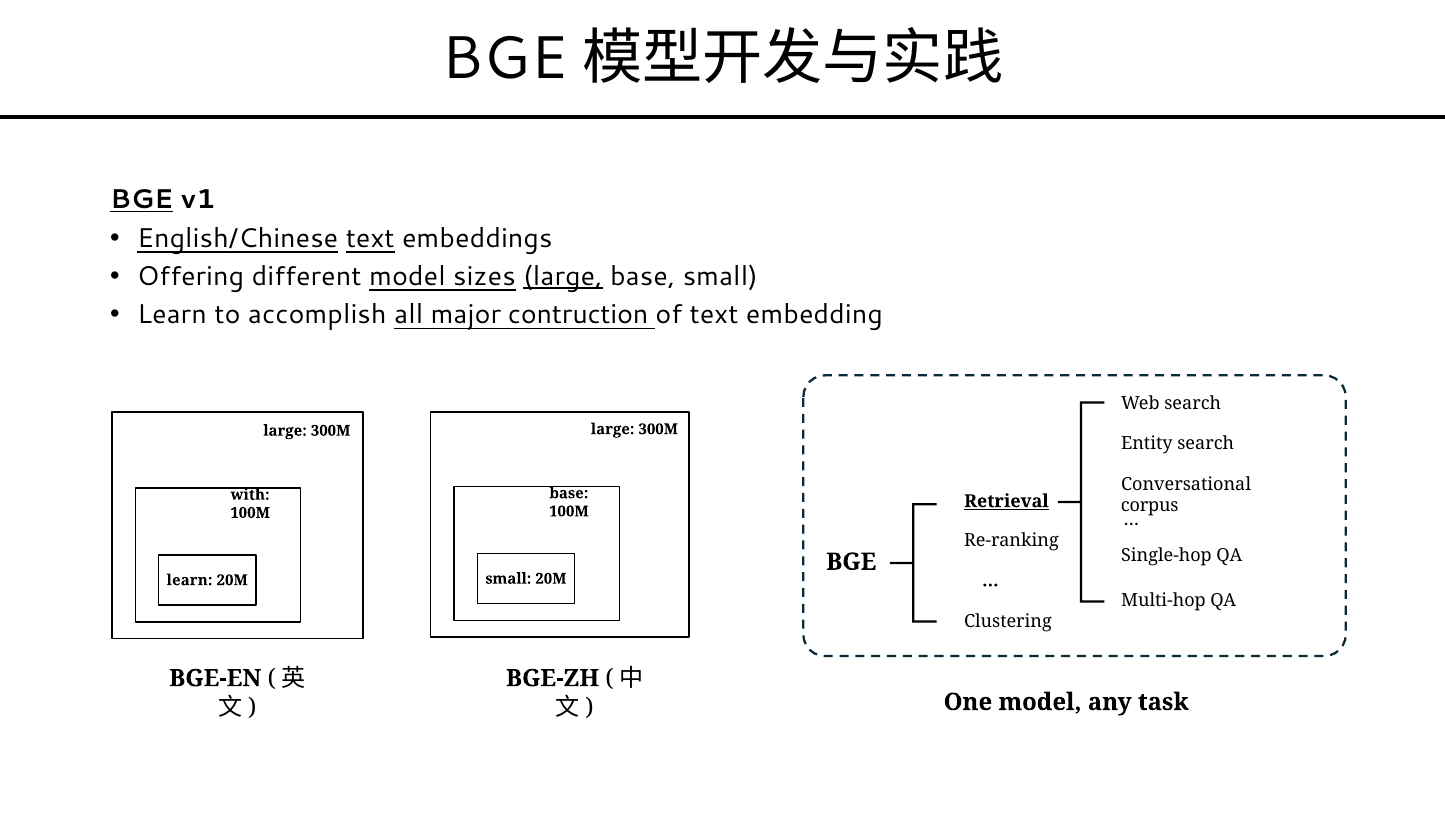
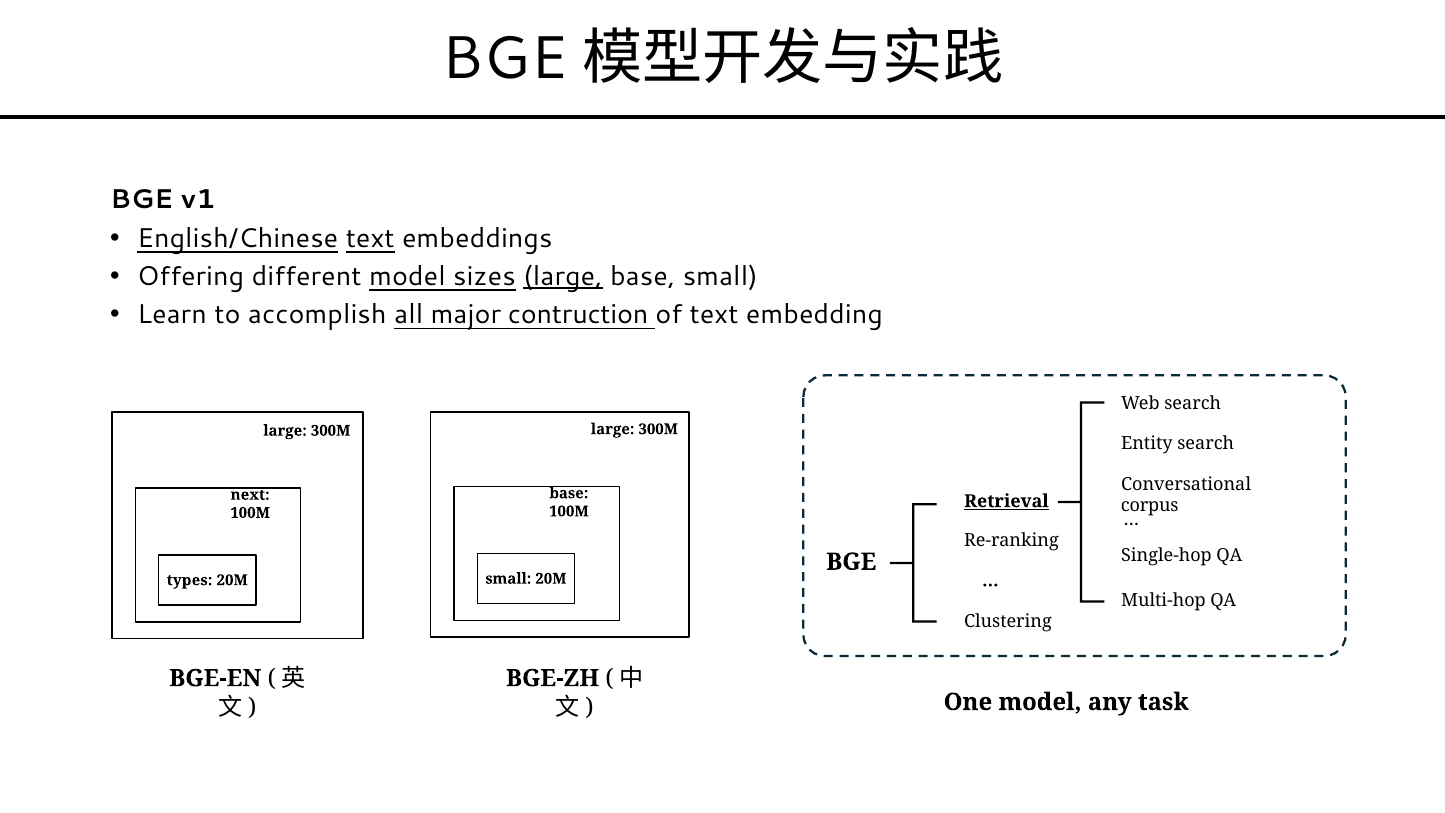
BGE at (142, 200) underline: present -> none
with: with -> next
learn at (190, 580): learn -> types
